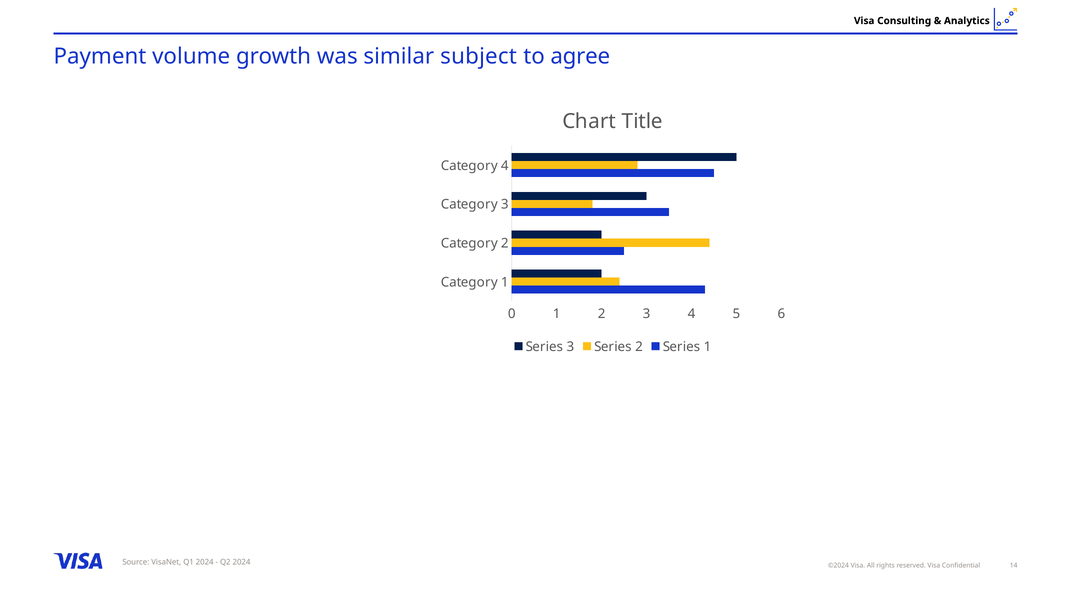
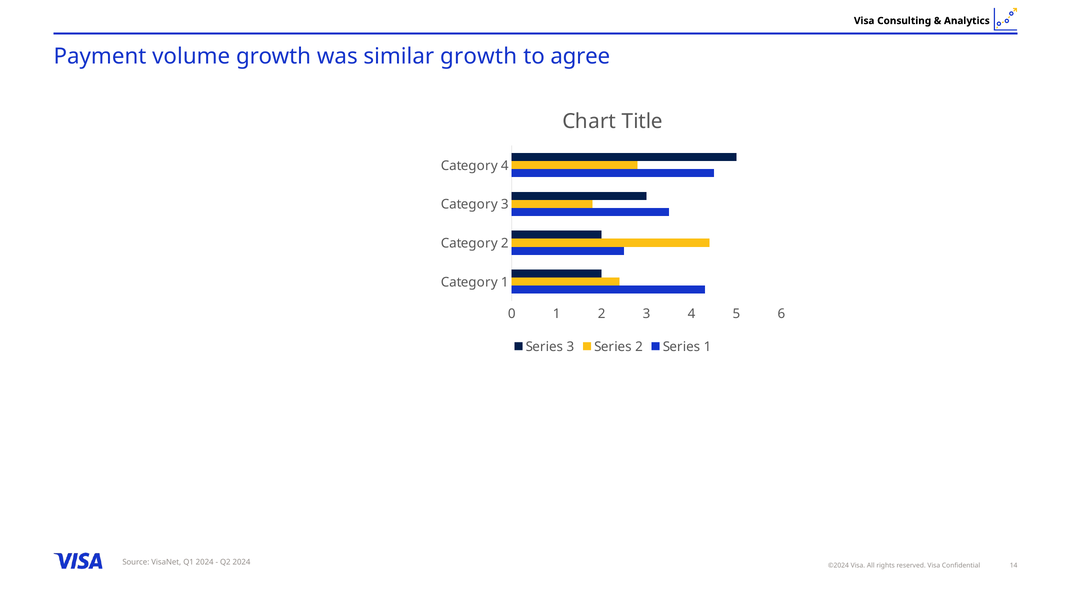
similar subject: subject -> growth
